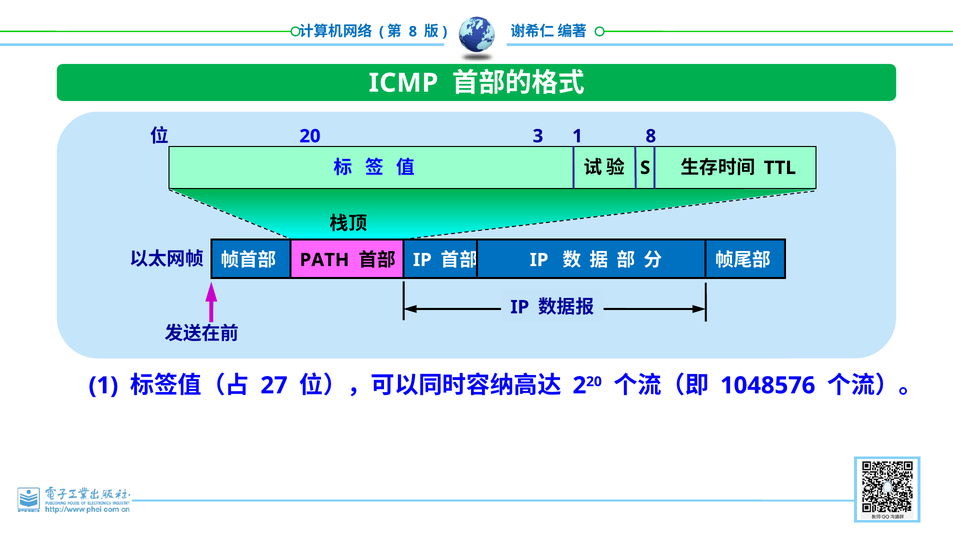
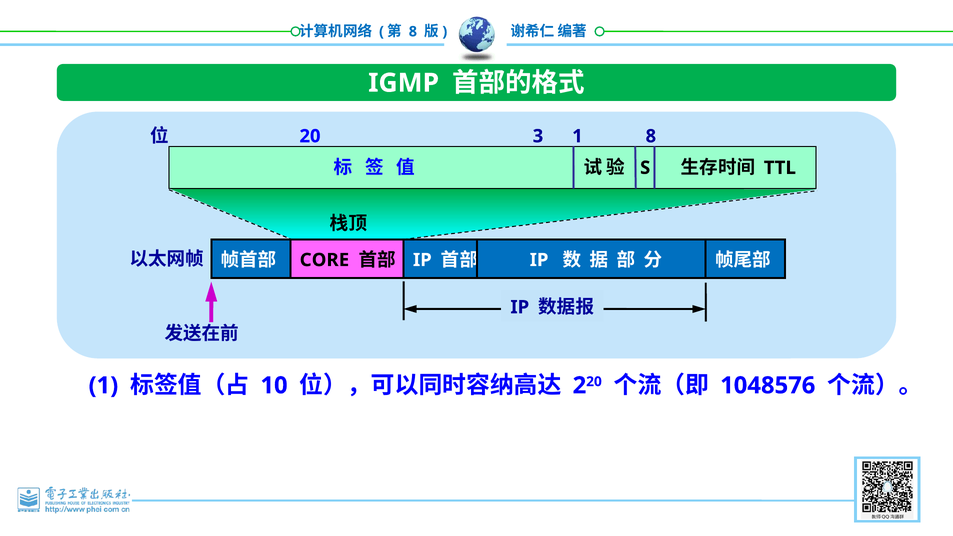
ICMP: ICMP -> IGMP
PATH: PATH -> CORE
27: 27 -> 10
